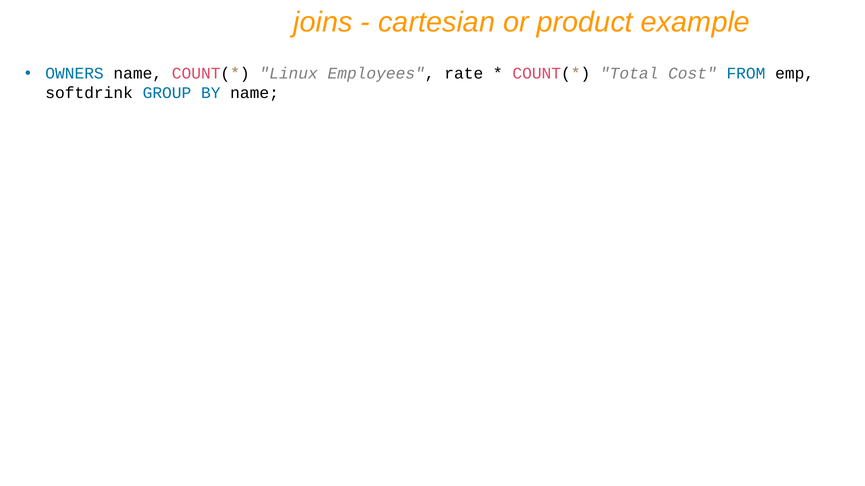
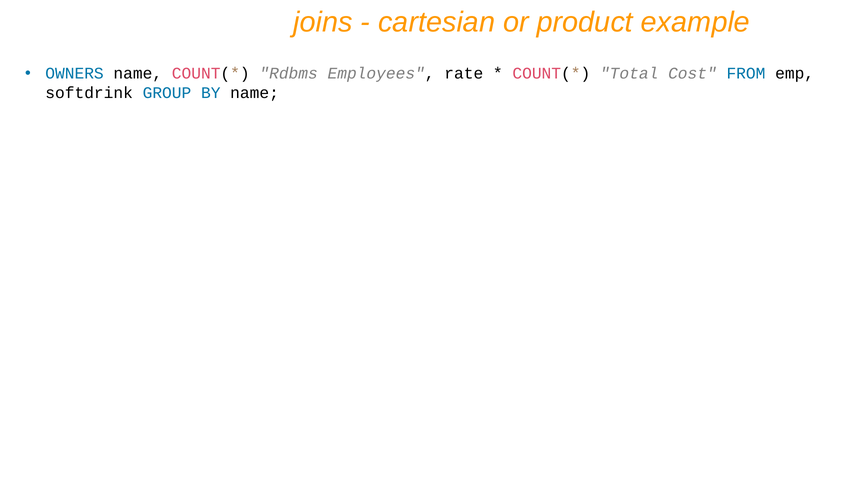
Linux: Linux -> Rdbms
